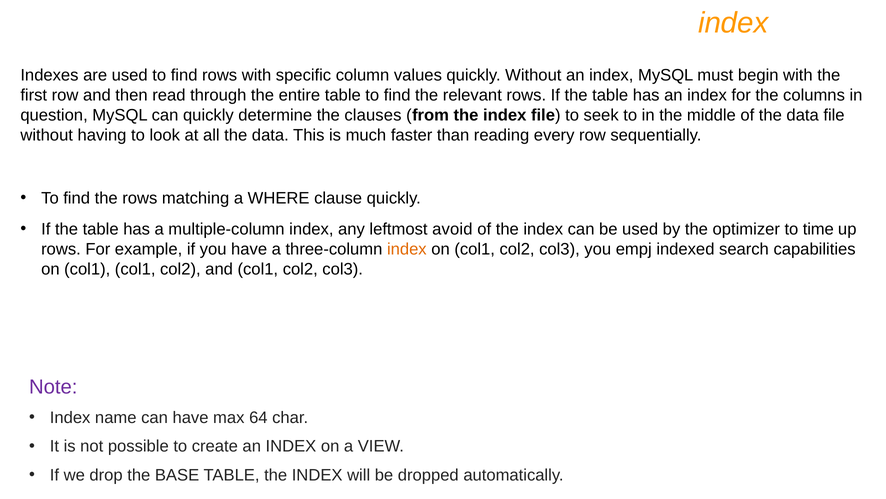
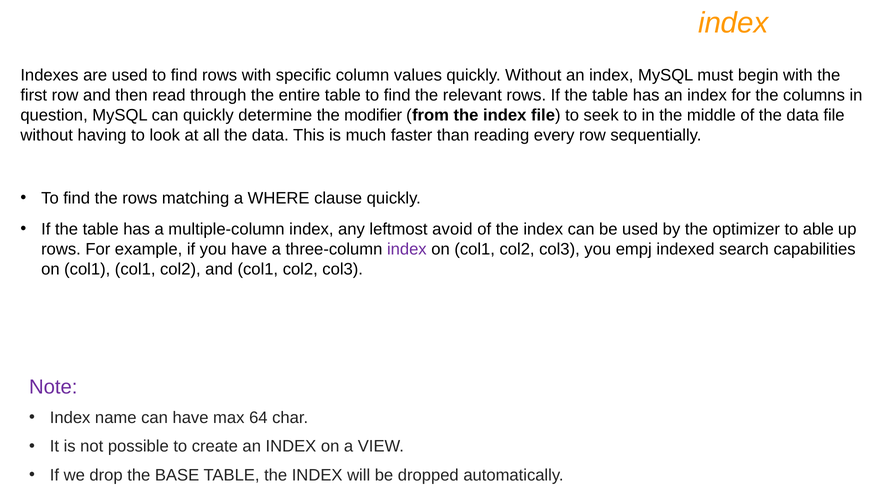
clauses: clauses -> modifier
time: time -> able
index at (407, 249) colour: orange -> purple
